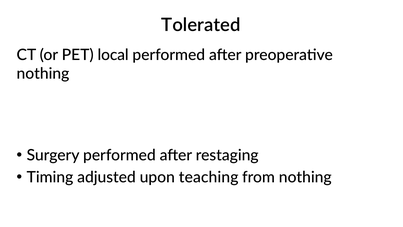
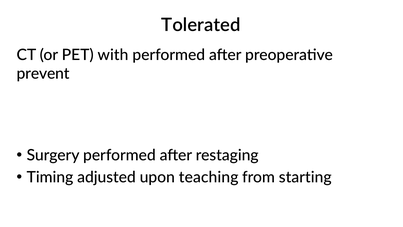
local: local -> with
nothing at (43, 74): nothing -> prevent
from nothing: nothing -> starting
